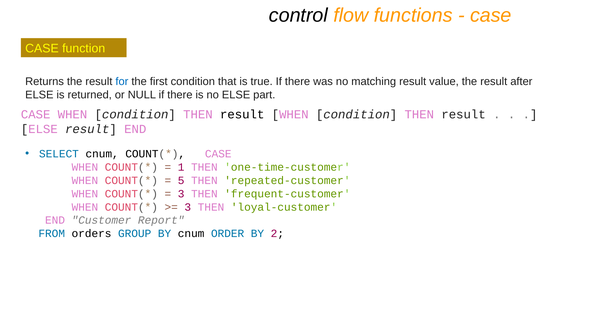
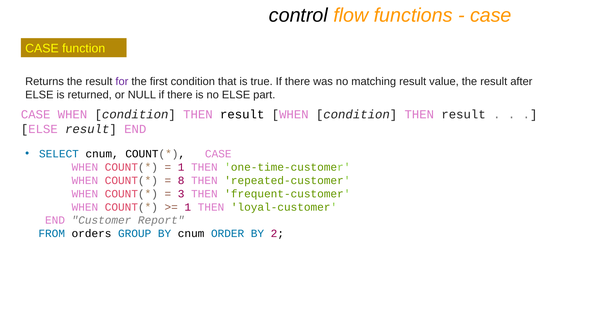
for colour: blue -> purple
5: 5 -> 8
3 at (188, 207): 3 -> 1
